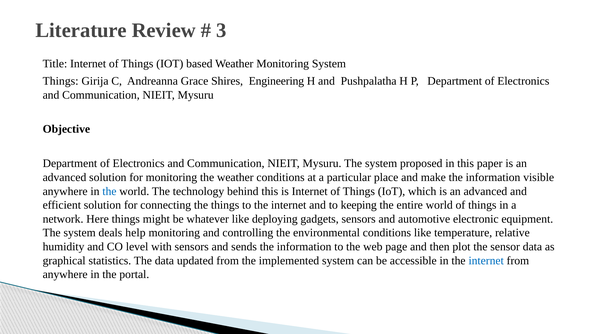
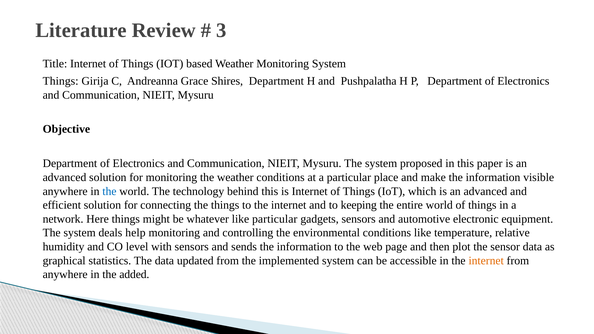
Shires Engineering: Engineering -> Department
like deploying: deploying -> particular
internet at (486, 261) colour: blue -> orange
portal: portal -> added
